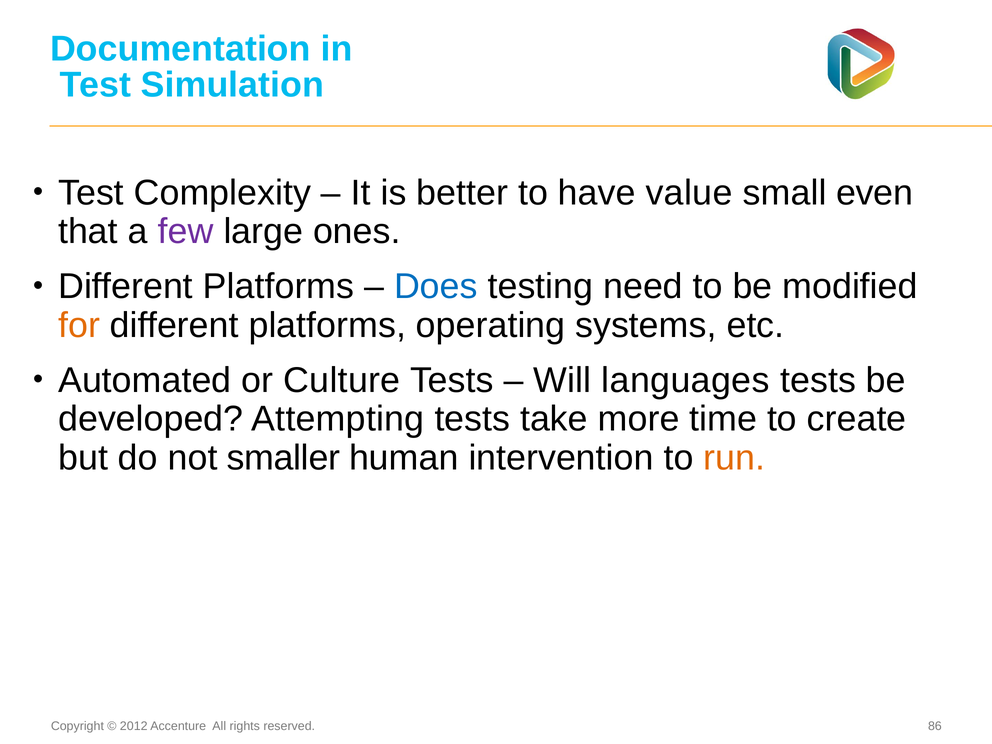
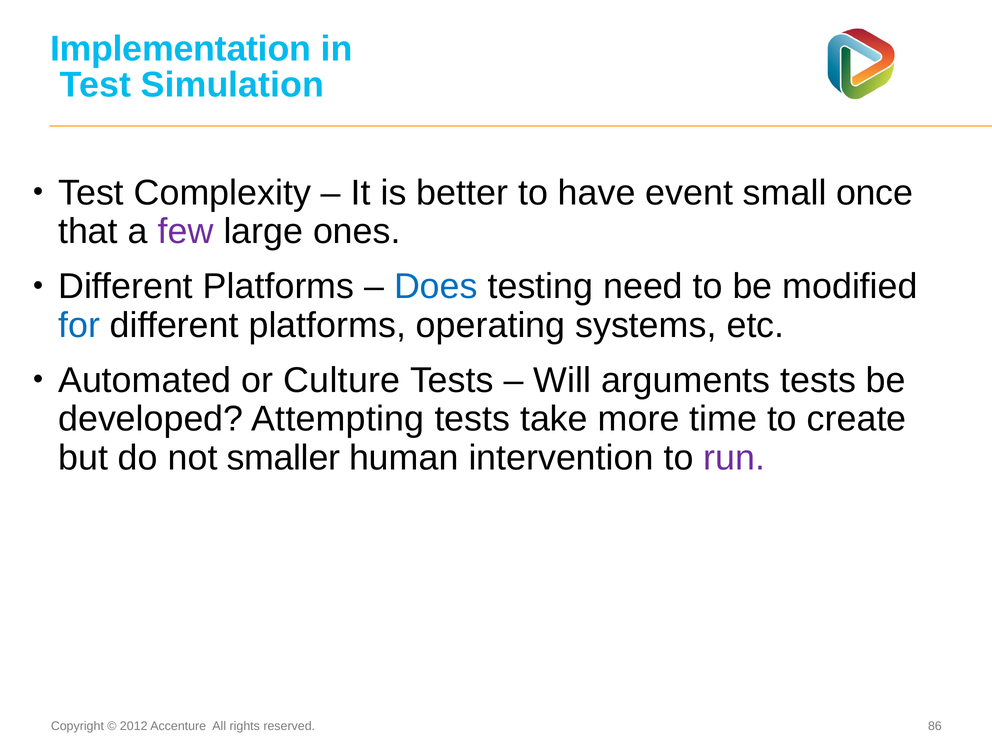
Documentation: Documentation -> Implementation
value: value -> event
even: even -> once
for colour: orange -> blue
languages: languages -> arguments
run colour: orange -> purple
